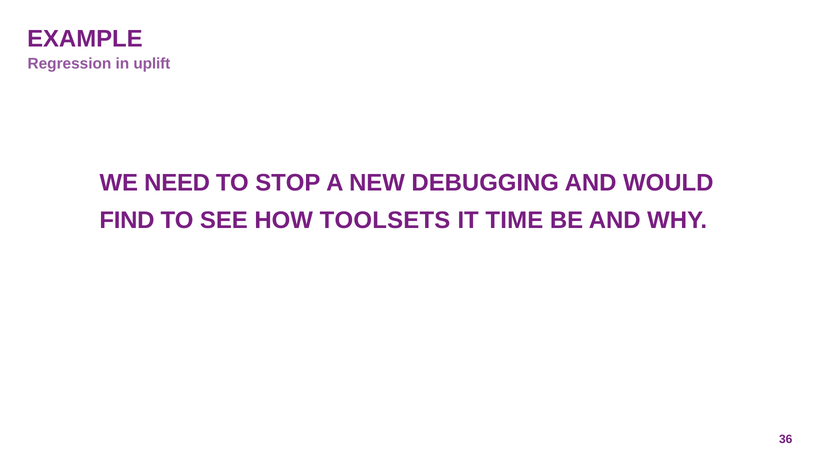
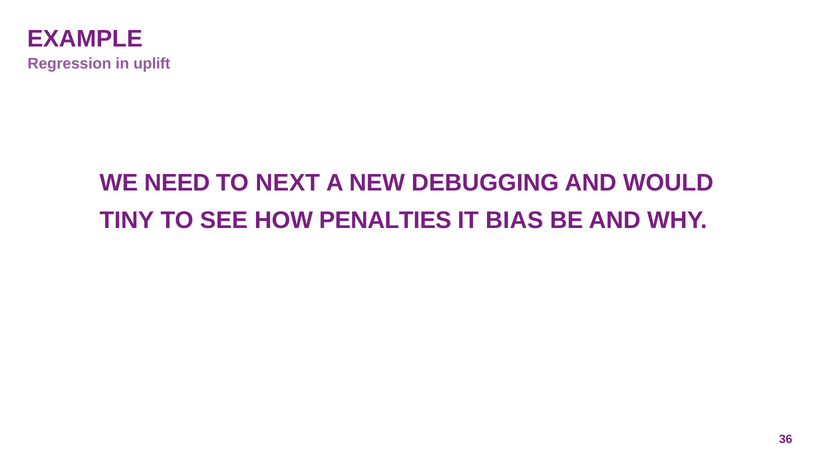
STOP: STOP -> NEXT
FIND: FIND -> TINY
TOOLSETS: TOOLSETS -> PENALTIES
TIME: TIME -> BIAS
